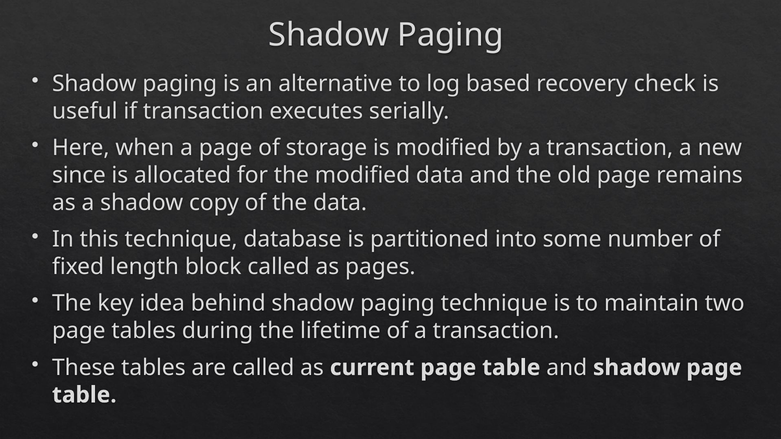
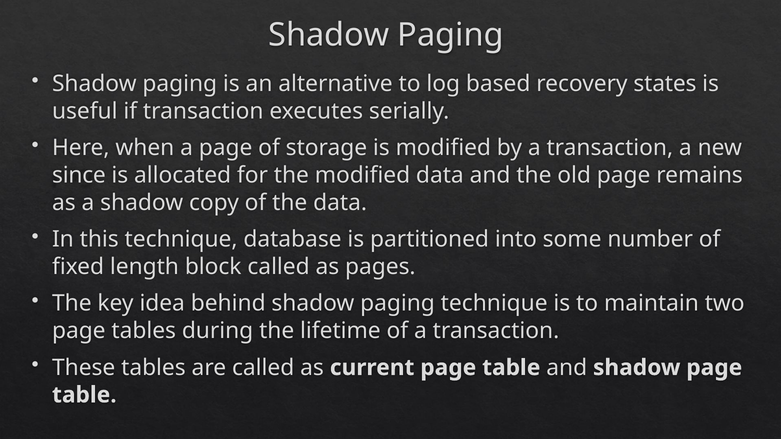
check: check -> states
